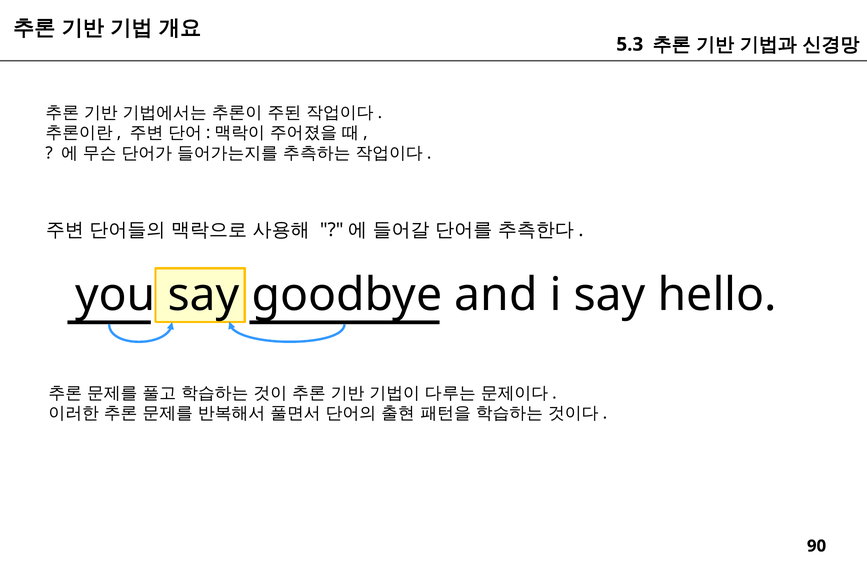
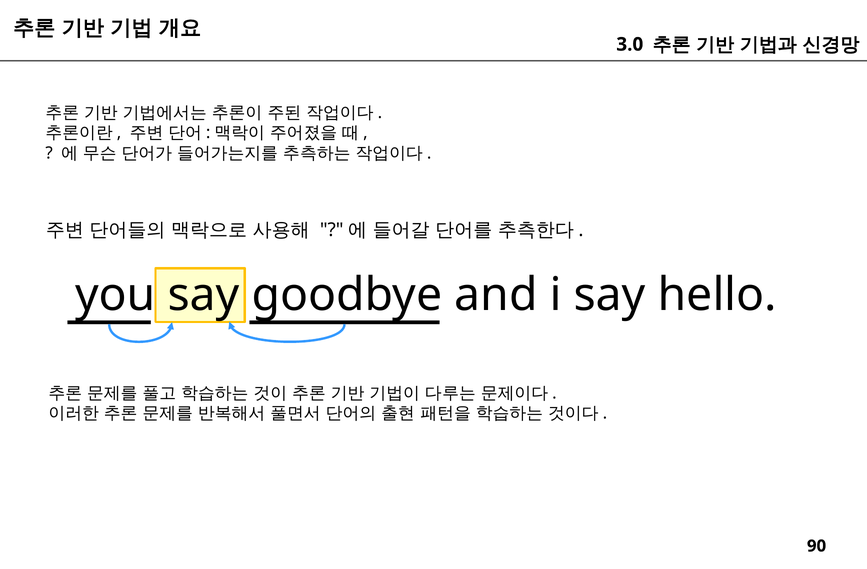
5.3: 5.3 -> 3.0
